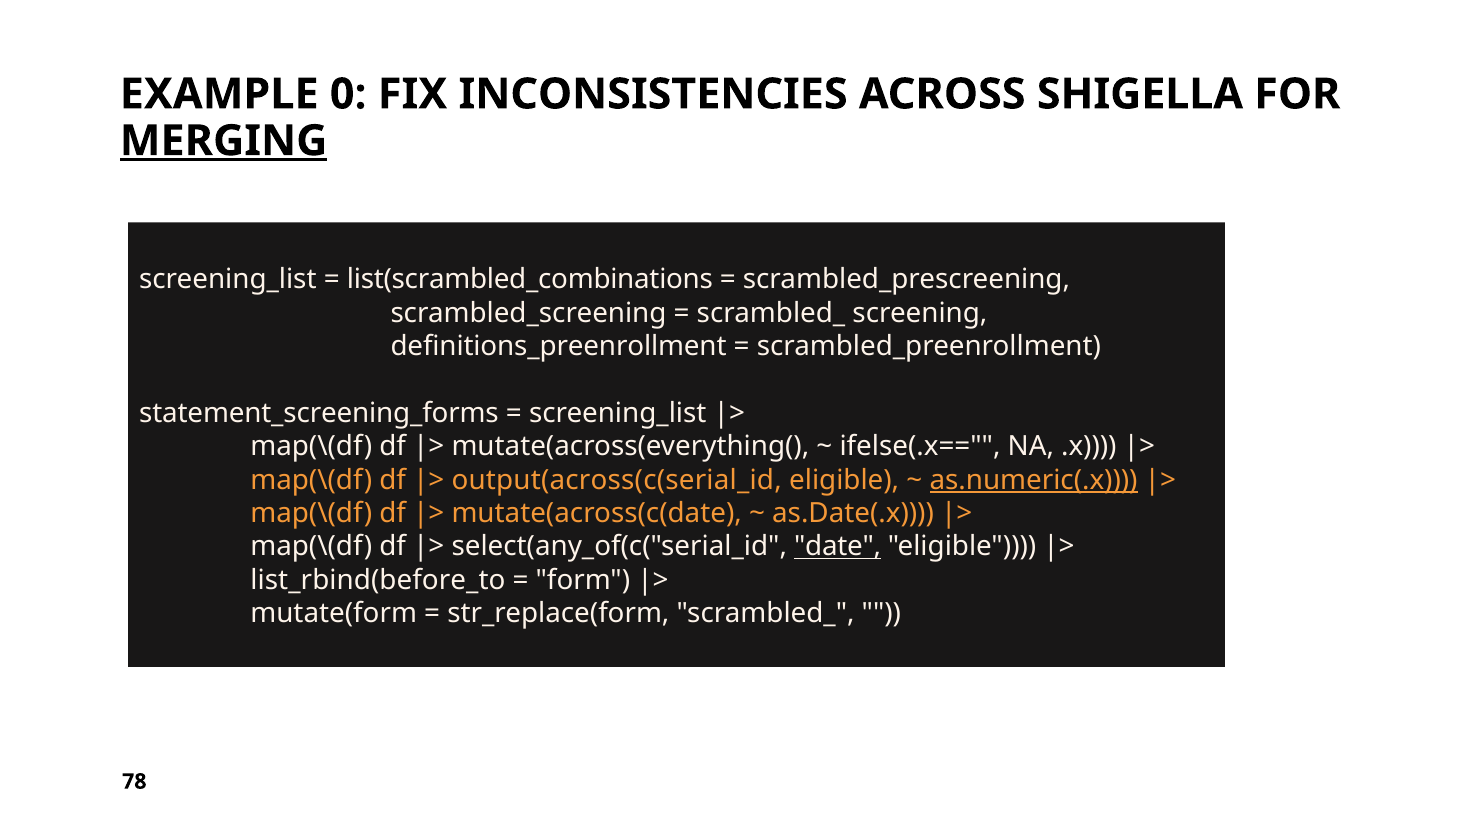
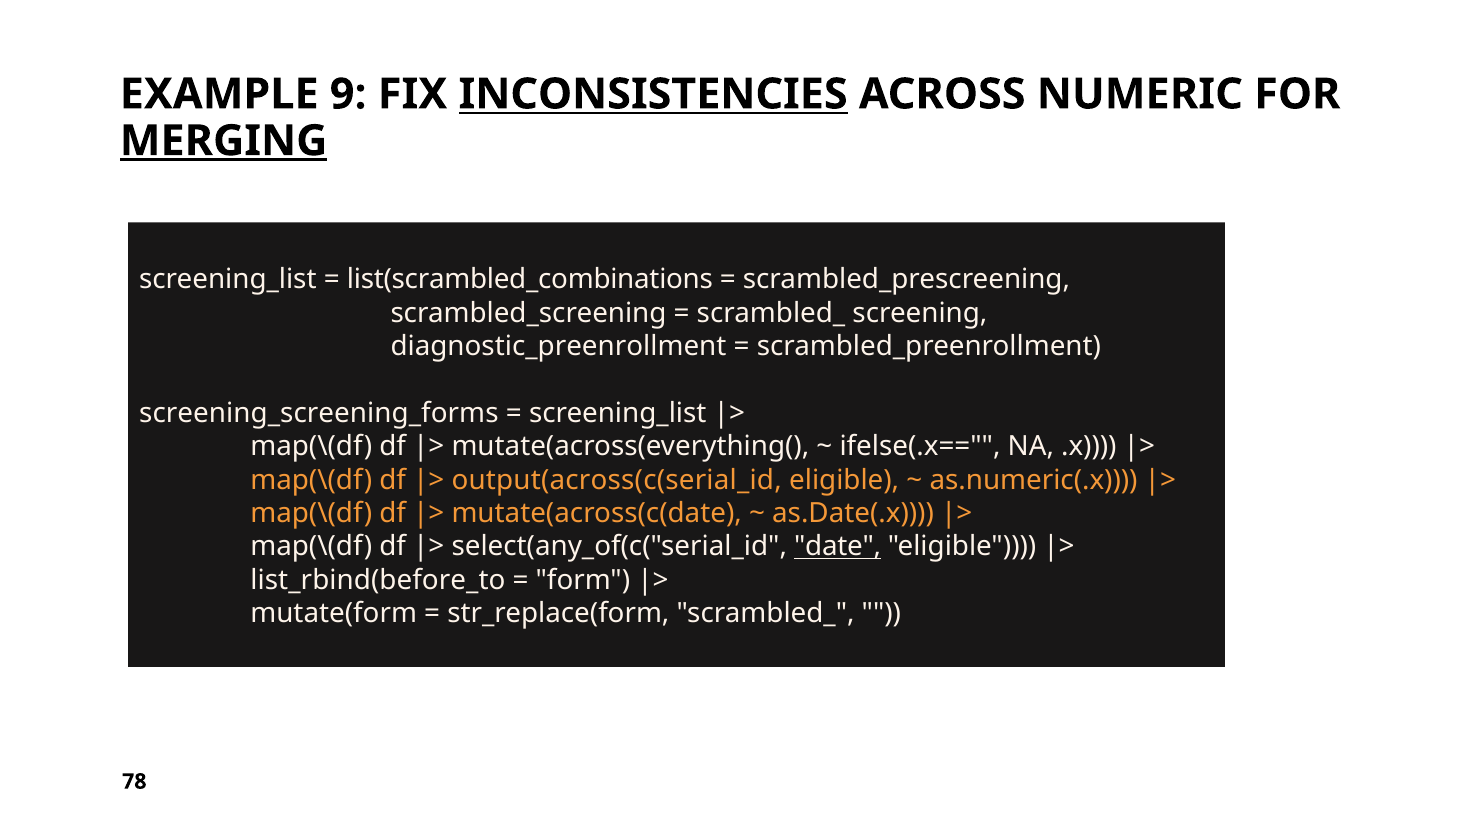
0: 0 -> 9
INCONSISTENCIES underline: none -> present
SHIGELLA: SHIGELLA -> NUMERIC
definitions_preenrollment: definitions_preenrollment -> diagnostic_preenrollment
statement_screening_forms: statement_screening_forms -> screening_screening_forms
as.numeric(.x underline: present -> none
